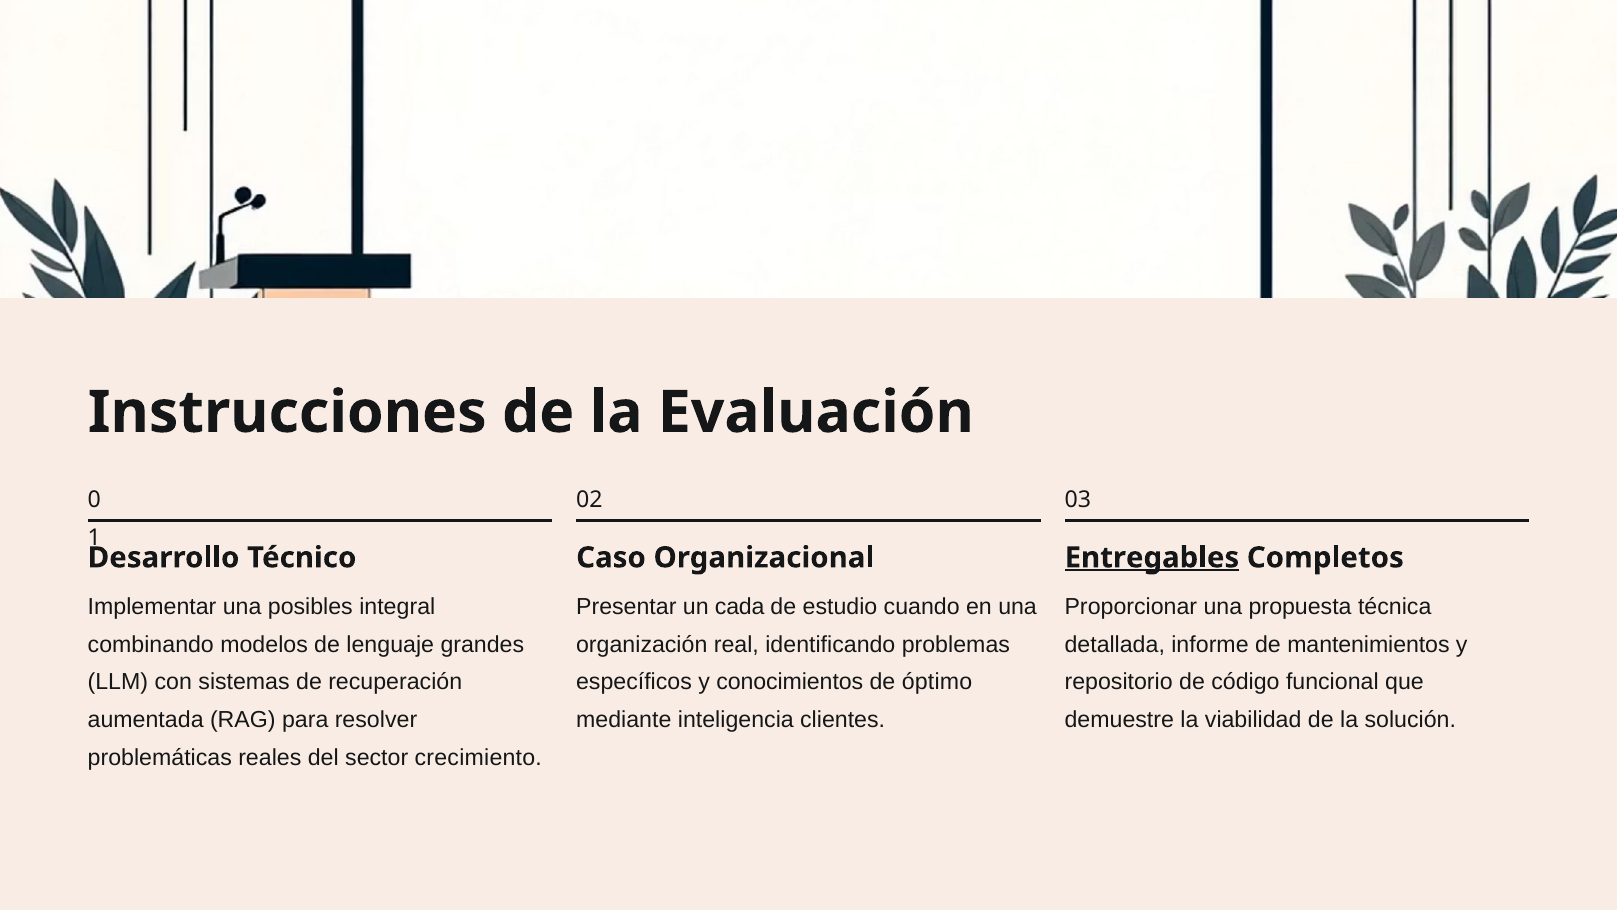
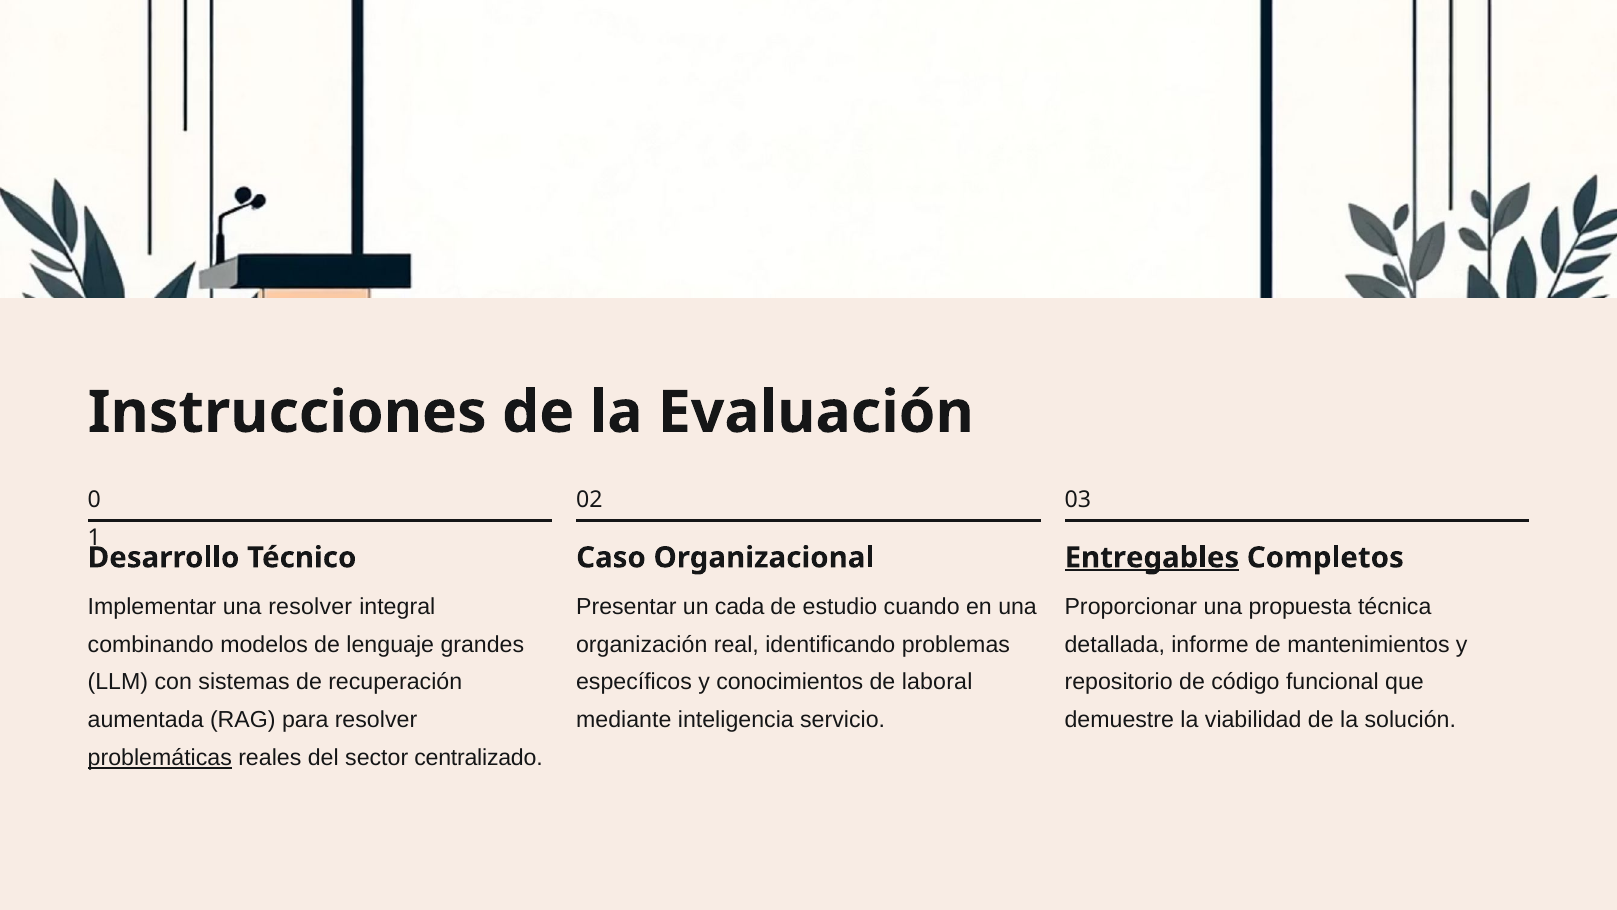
una posibles: posibles -> resolver
óptimo: óptimo -> laboral
clientes: clientes -> servicio
problemáticas underline: none -> present
crecimiento: crecimiento -> centralizado
